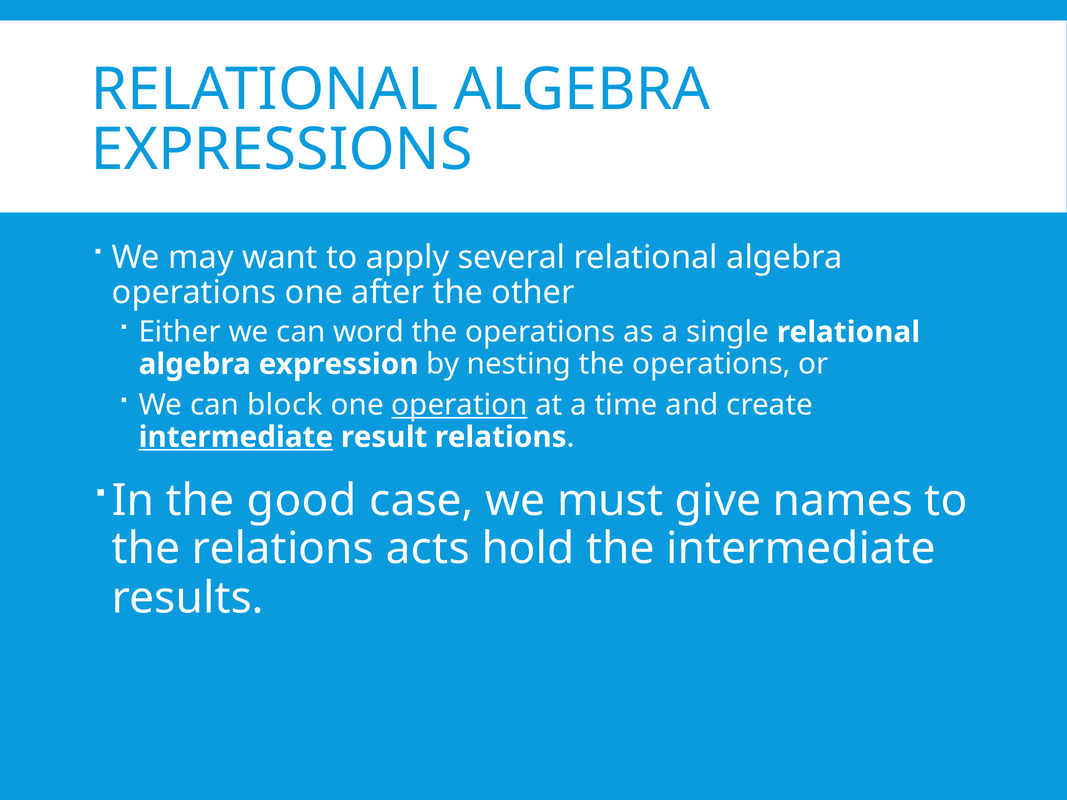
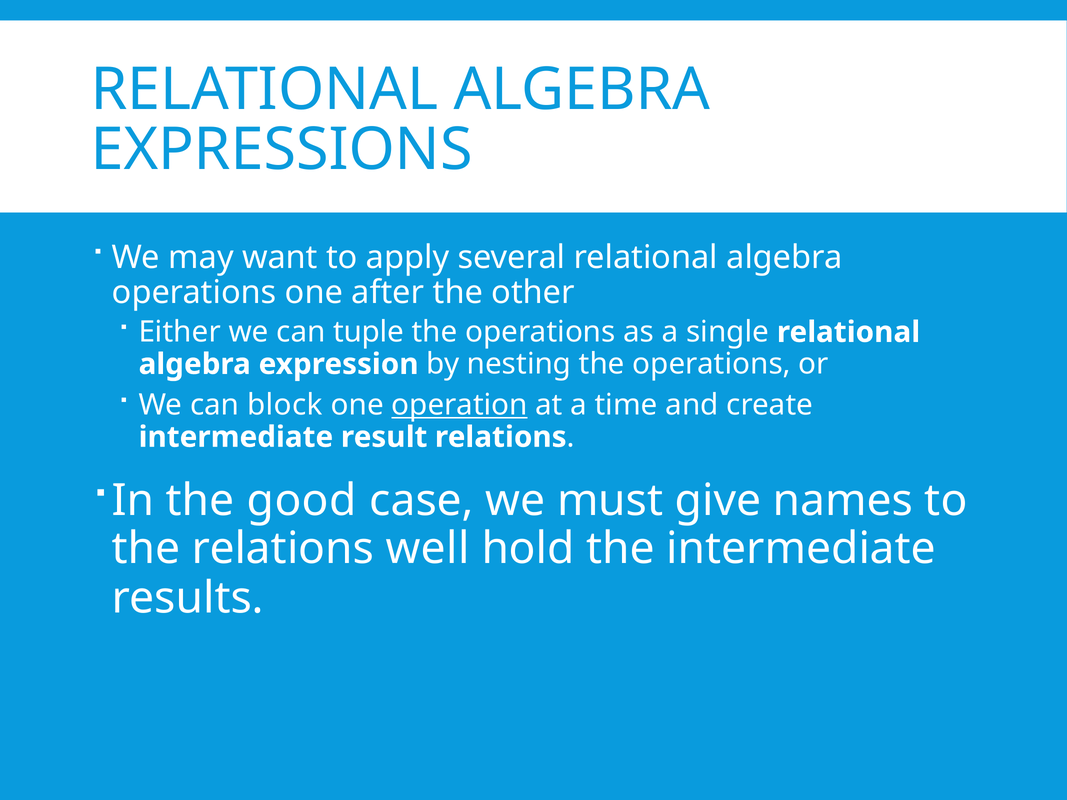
word: word -> tuple
intermediate at (236, 437) underline: present -> none
acts: acts -> well
